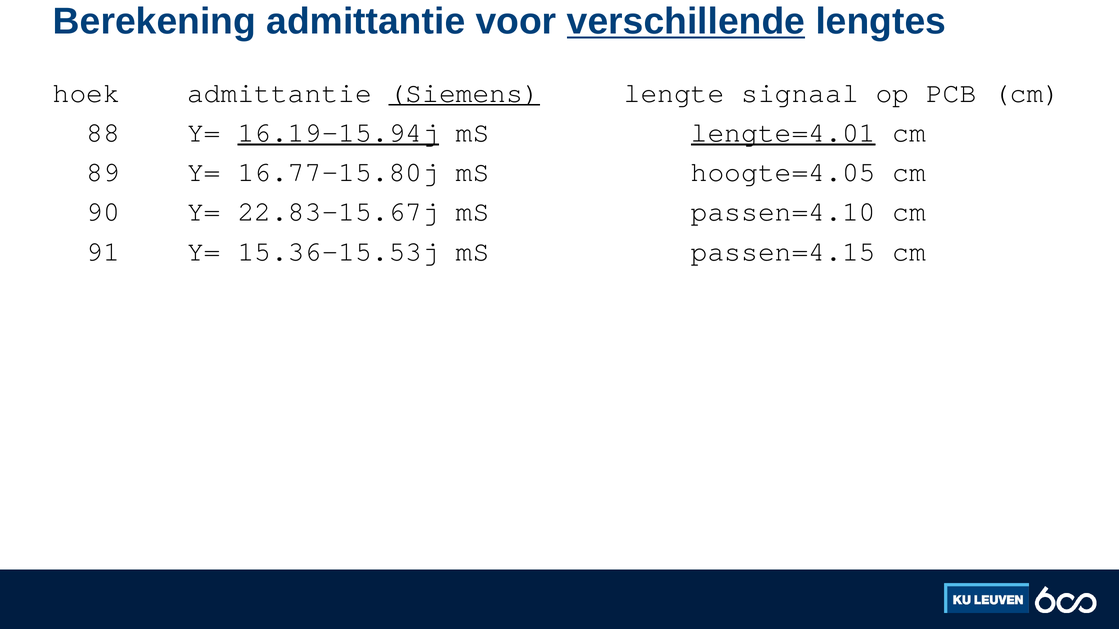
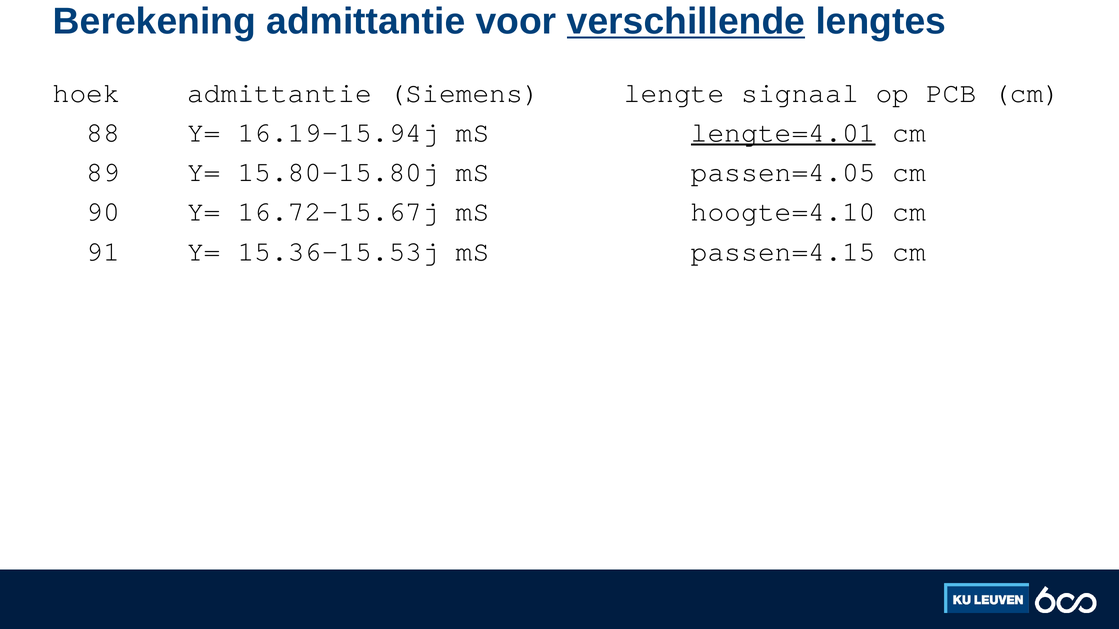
Siemens underline: present -> none
16.19-15.94j underline: present -> none
16.77-15.80j: 16.77-15.80j -> 15.80-15.80j
hoogte=4.05: hoogte=4.05 -> passen=4.05
22.83-15.67j: 22.83-15.67j -> 16.72-15.67j
passen=4.10: passen=4.10 -> hoogte=4.10
